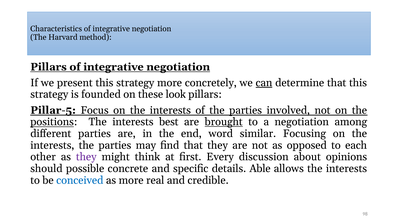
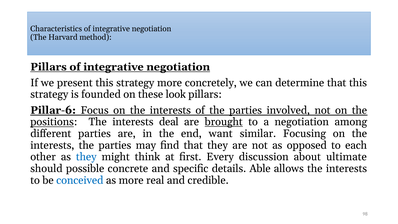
can underline: present -> none
Pillar-5: Pillar-5 -> Pillar-6
best: best -> deal
word: word -> want
they at (86, 157) colour: purple -> blue
opinions: opinions -> ultimate
